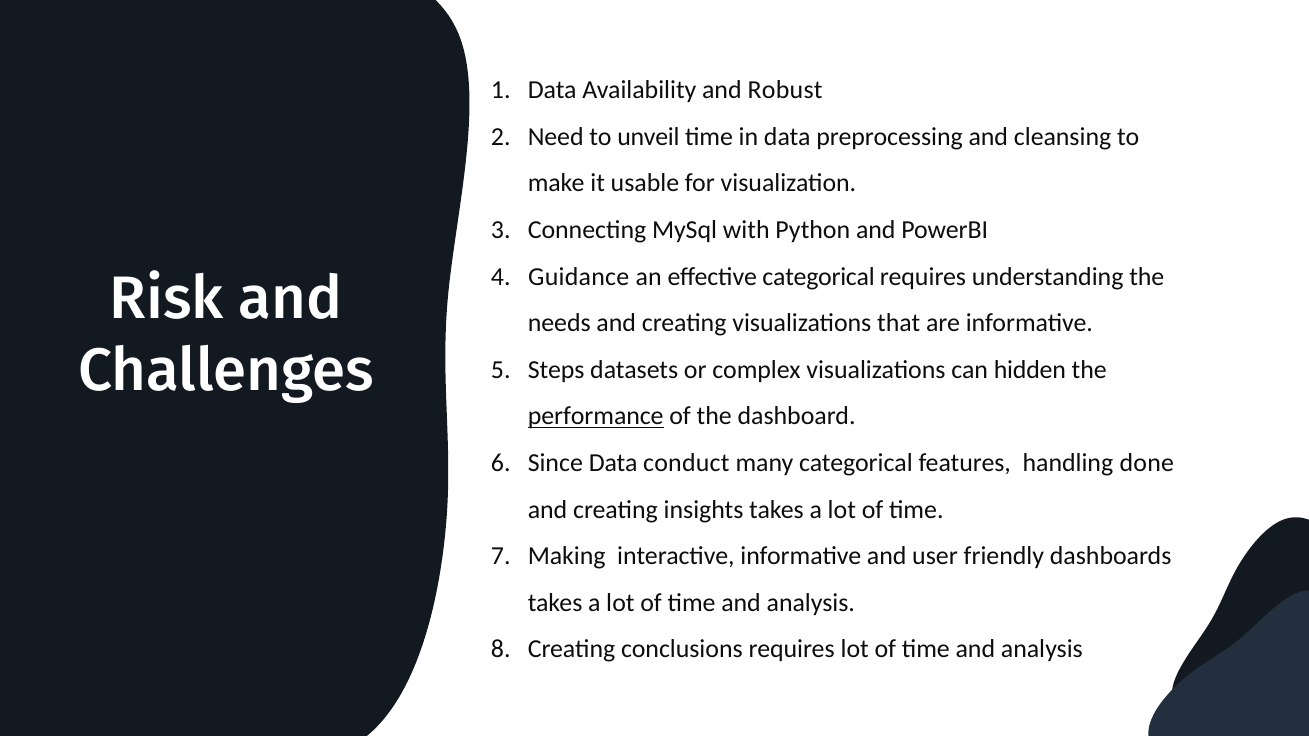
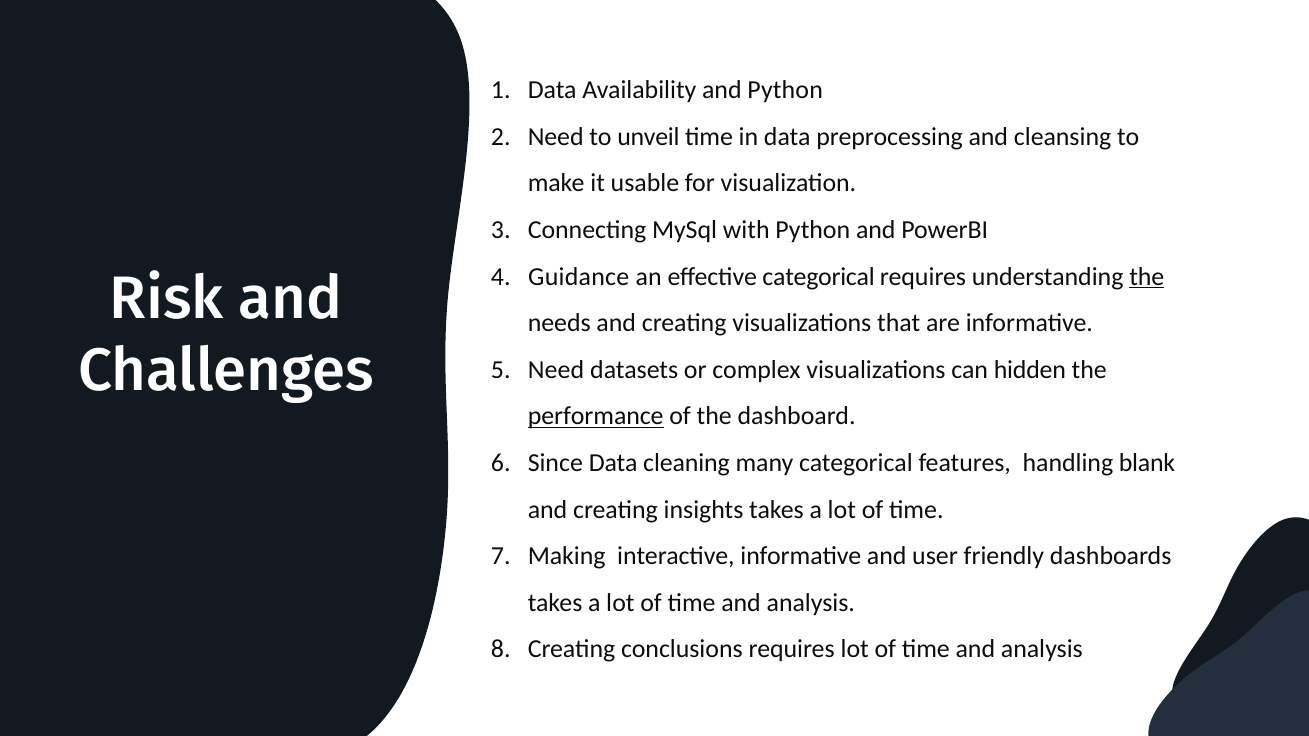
and Robust: Robust -> Python
the at (1147, 277) underline: none -> present
Steps at (556, 370): Steps -> Need
conduct: conduct -> cleaning
done: done -> blank
